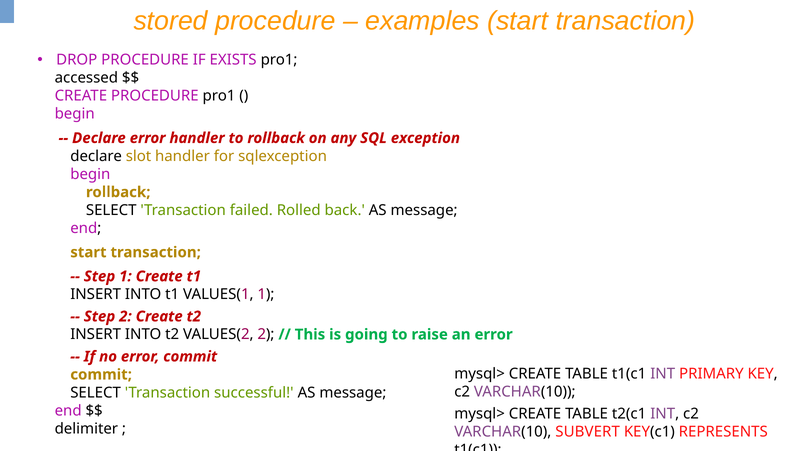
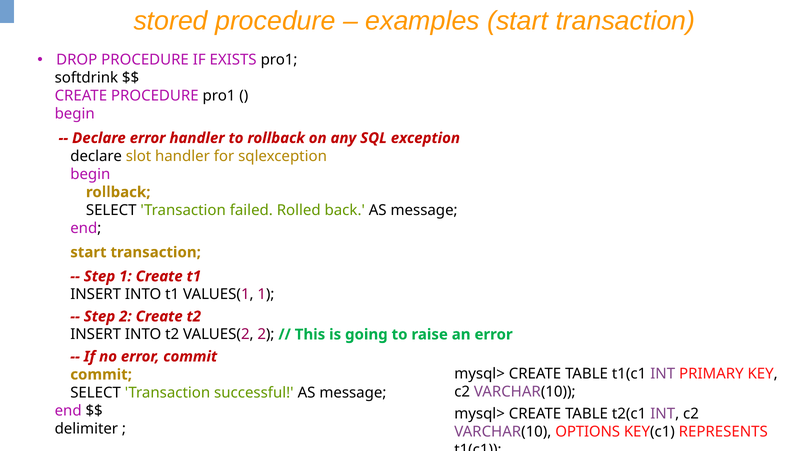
accessed: accessed -> softdrink
SUBVERT: SUBVERT -> OPTIONS
